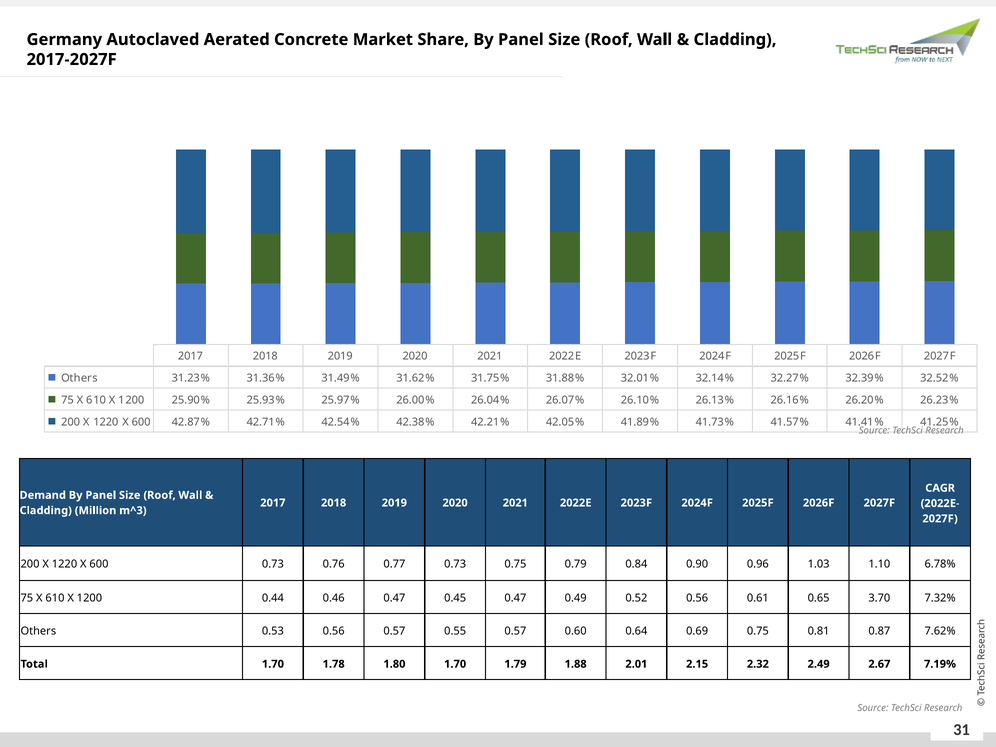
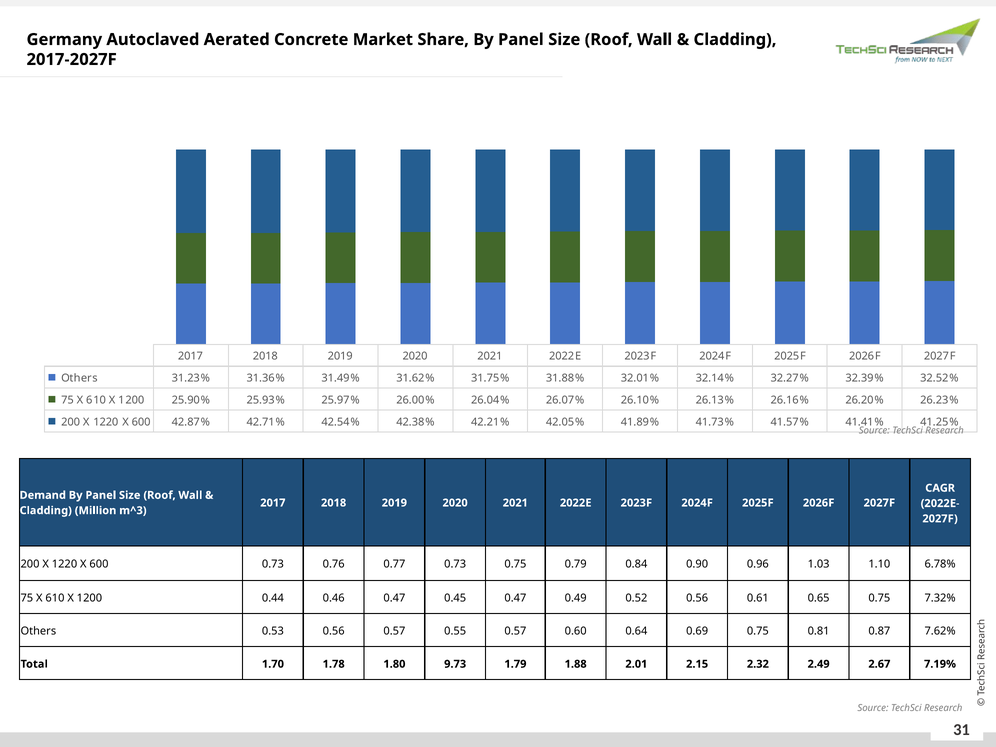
0.65 3.70: 3.70 -> 0.75
1.80 1.70: 1.70 -> 9.73
